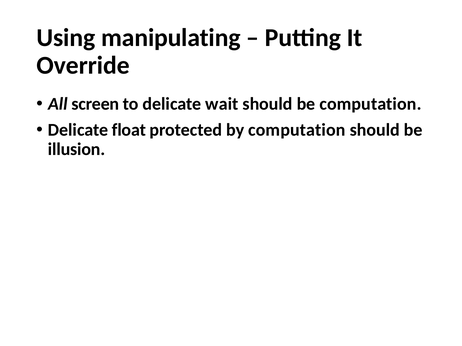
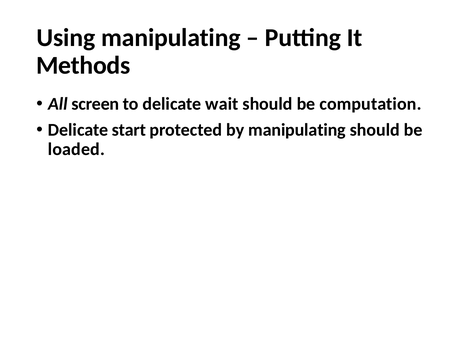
Override: Override -> Methods
float: float -> start
by computation: computation -> manipulating
illusion: illusion -> loaded
